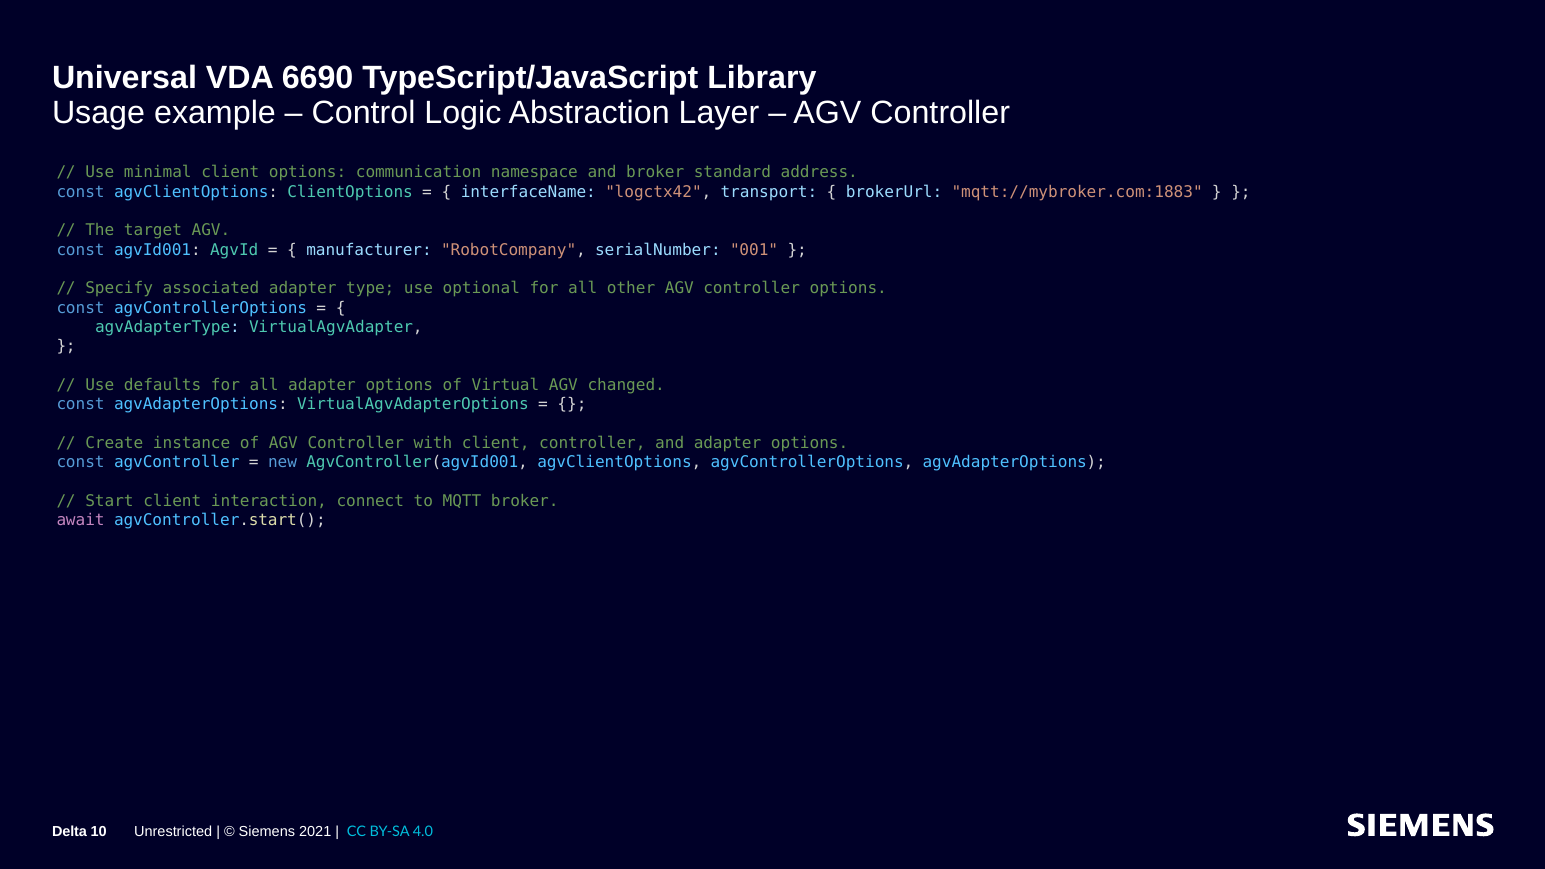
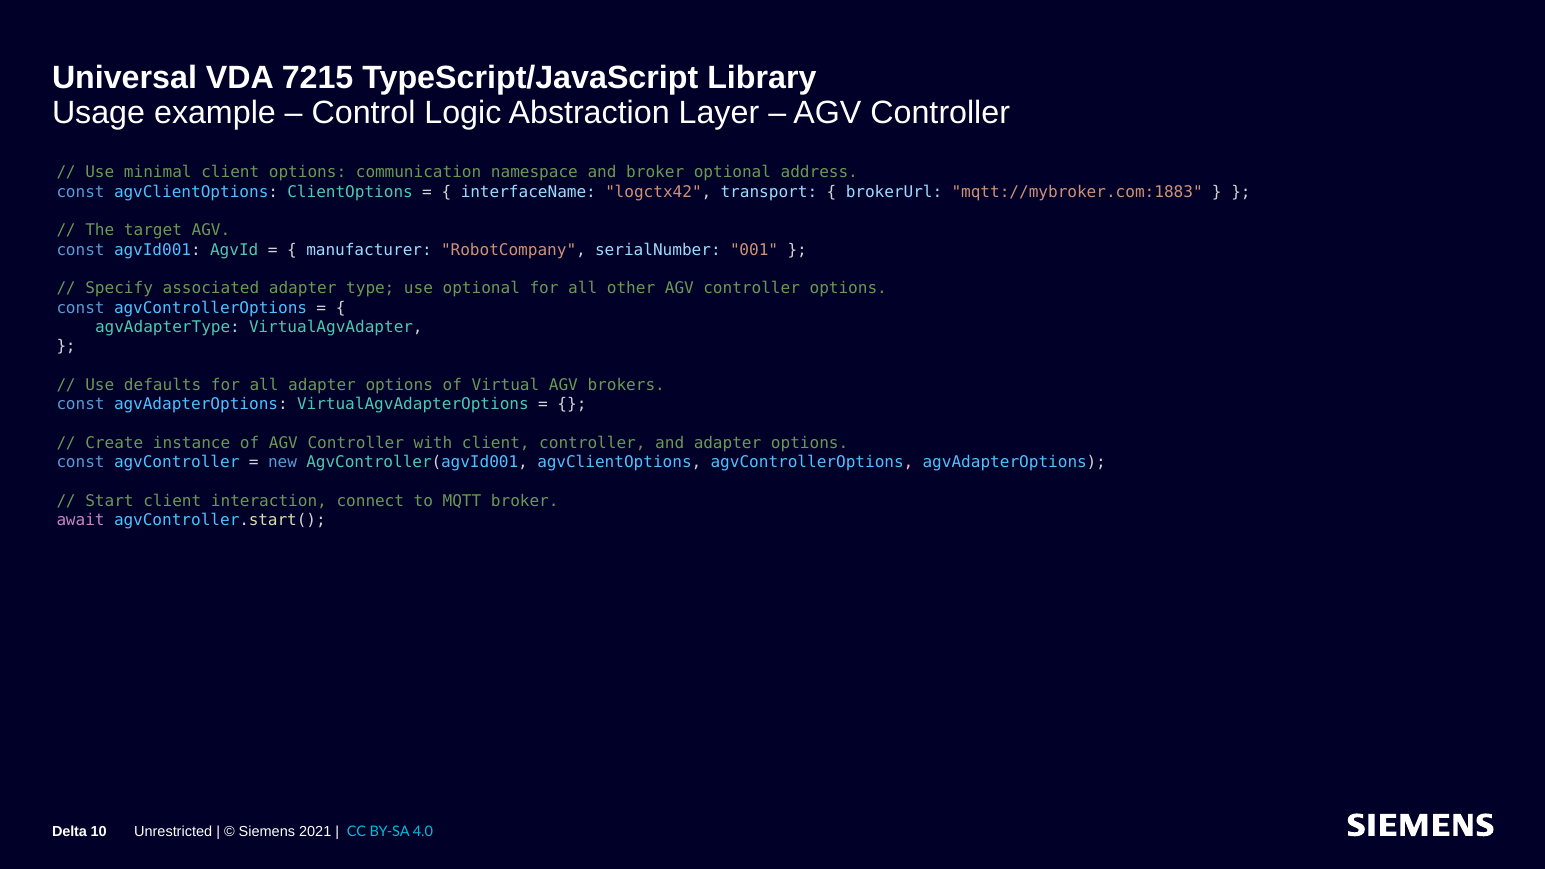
6690: 6690 -> 7215
broker standard: standard -> optional
changed: changed -> brokers
